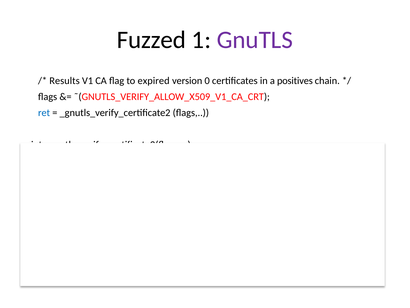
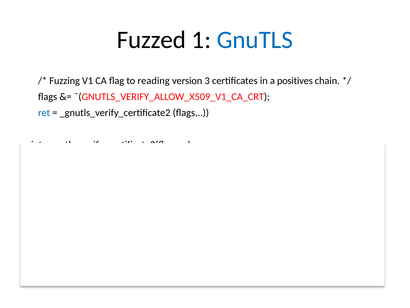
GnuTLS colour: purple -> blue
Results: Results -> Fuzzing
expired: expired -> reading
0: 0 -> 3
